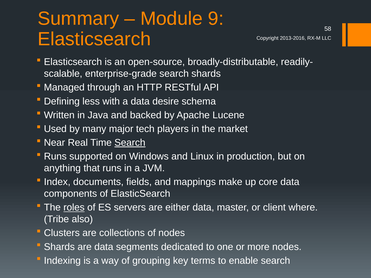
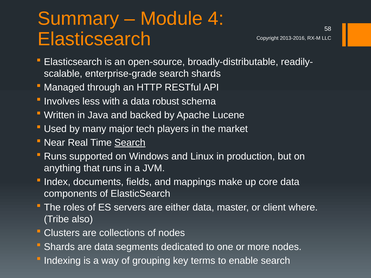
9: 9 -> 4
Defining: Defining -> Involves
desire: desire -> robust
roles underline: present -> none
